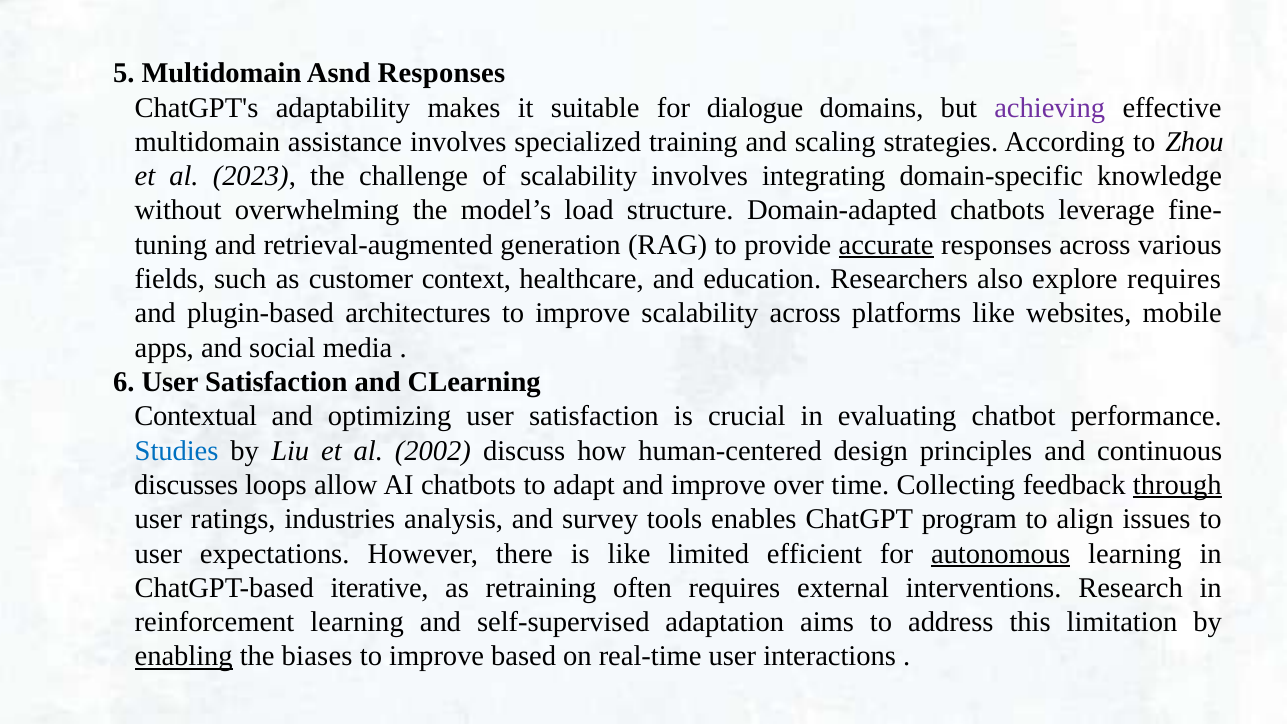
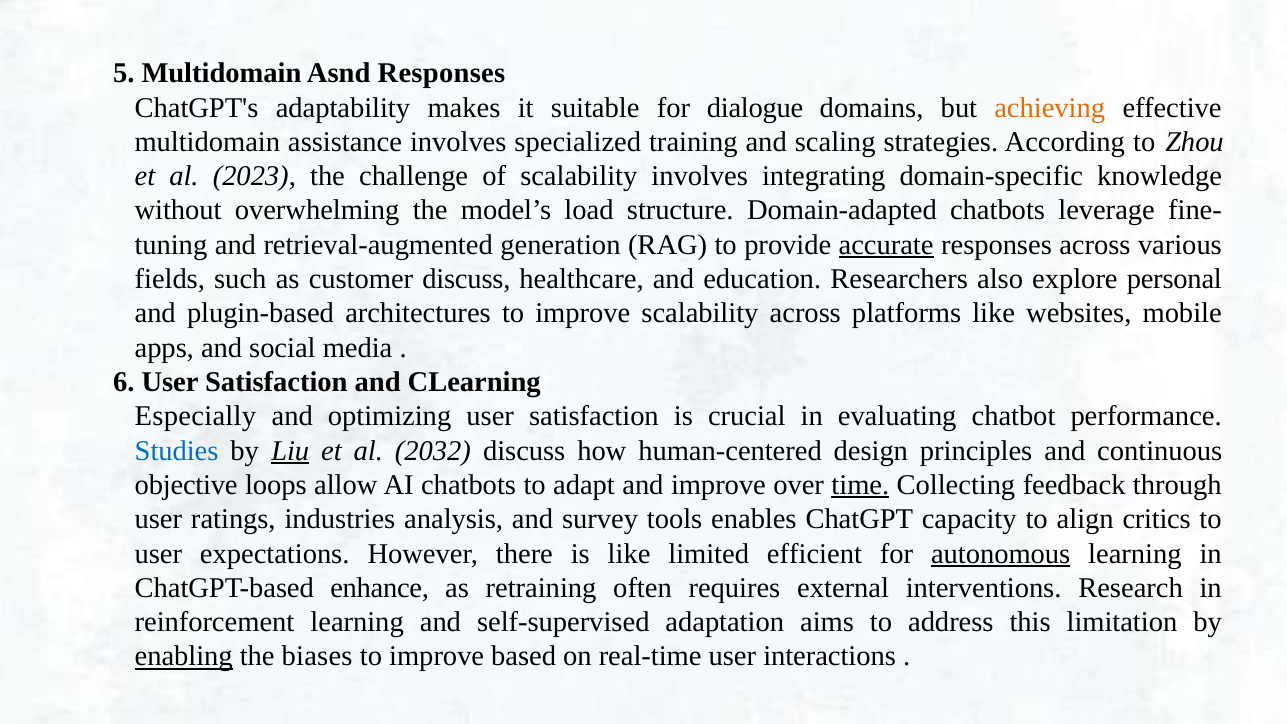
achieving colour: purple -> orange
customer context: context -> discuss
explore requires: requires -> personal
Contextual: Contextual -> Especially
Liu underline: none -> present
2002: 2002 -> 2032
discusses: discusses -> objective
time underline: none -> present
through underline: present -> none
program: program -> capacity
issues: issues -> critics
iterative: iterative -> enhance
